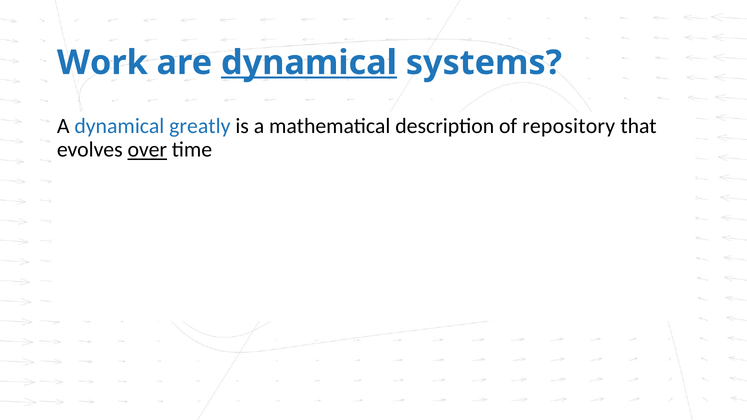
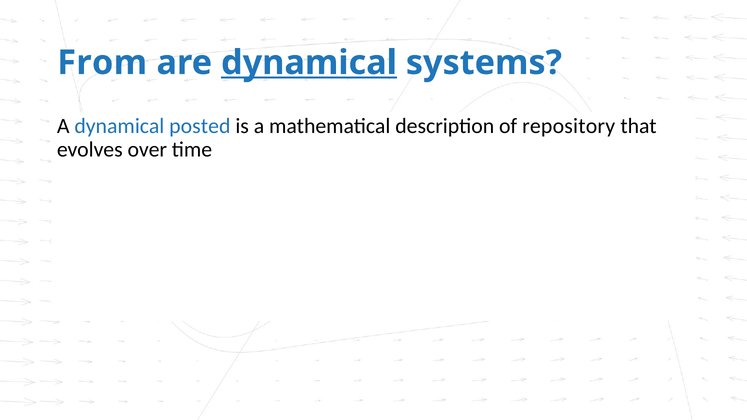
Work: Work -> From
greatly: greatly -> posted
over underline: present -> none
